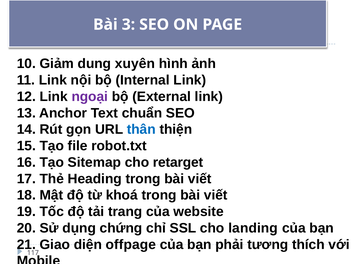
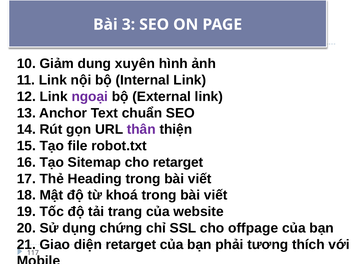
thân colour: blue -> purple
landing: landing -> offpage
diện offpage: offpage -> retarget
